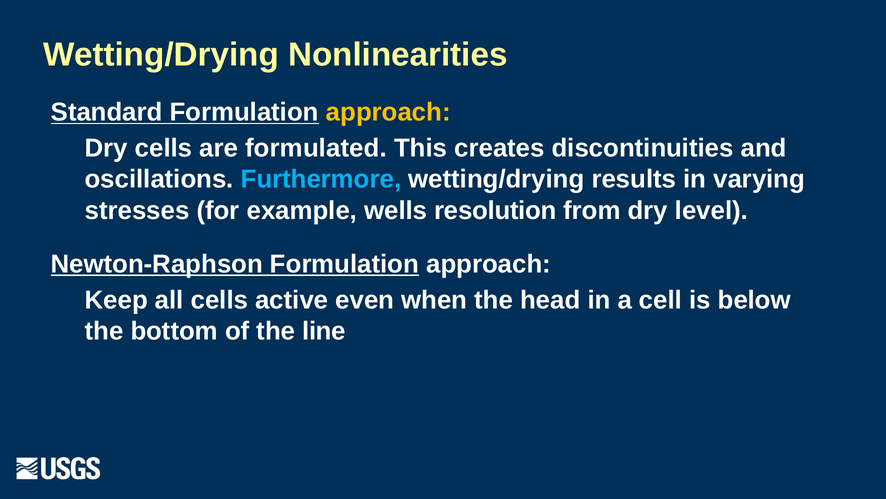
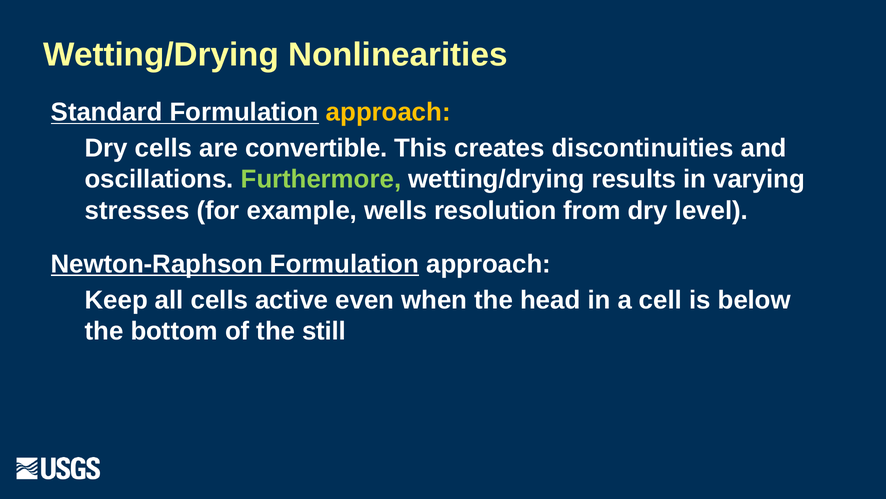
formulated: formulated -> convertible
Furthermore colour: light blue -> light green
line: line -> still
